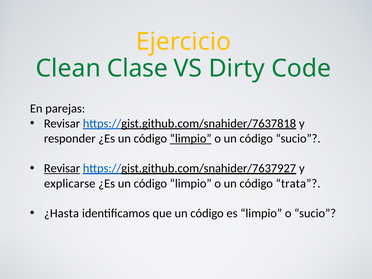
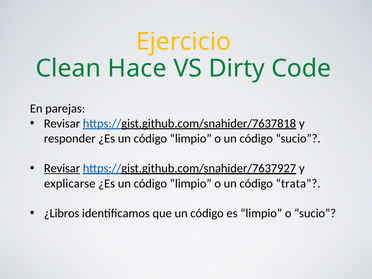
Clase: Clase -> Hace
limpio at (191, 139) underline: present -> none
¿Hasta: ¿Hasta -> ¿Libros
